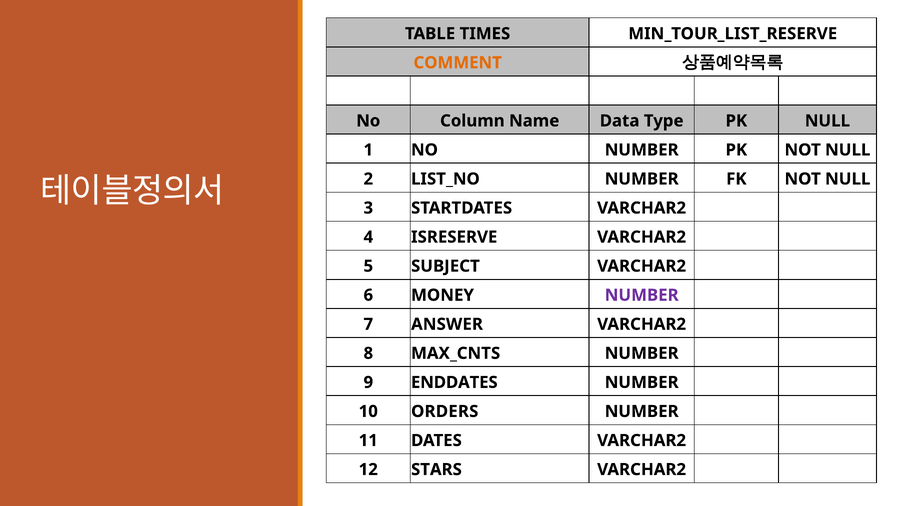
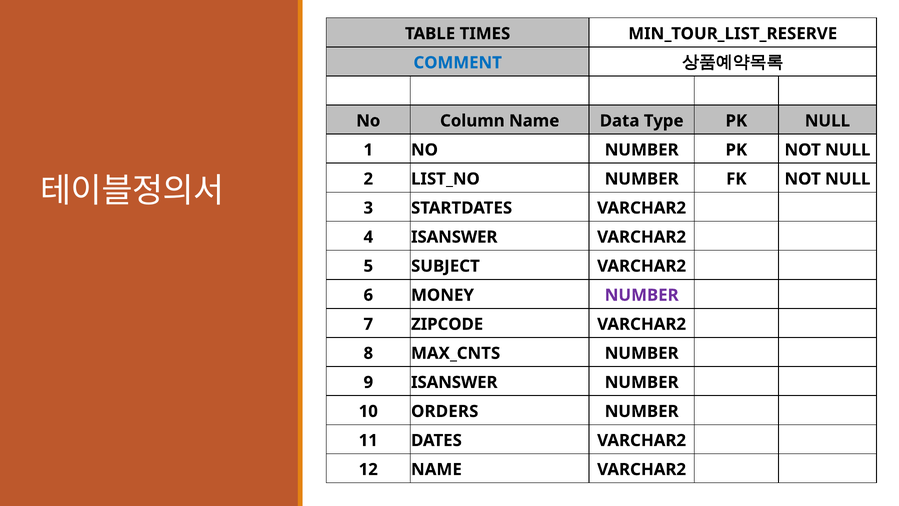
COMMENT colour: orange -> blue
4 ISRESERVE: ISRESERVE -> ISANSWER
ANSWER: ANSWER -> ZIPCODE
9 ENDDATES: ENDDATES -> ISANSWER
12 STARS: STARS -> NAME
